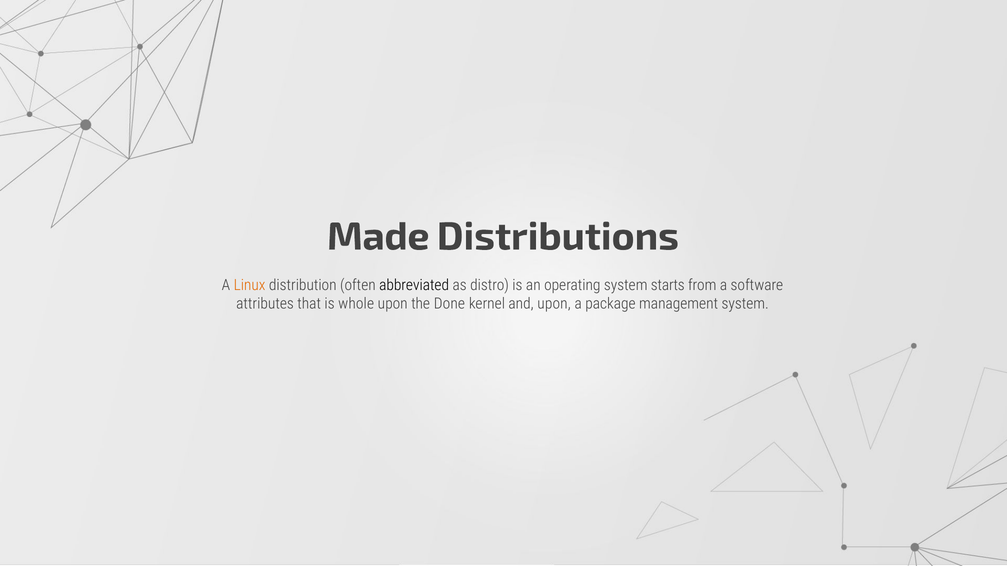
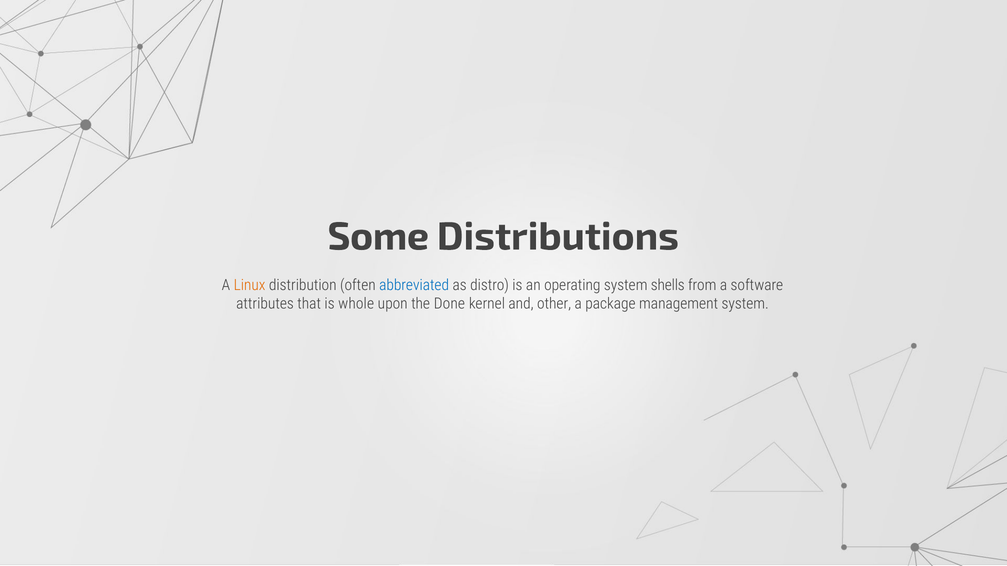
Made: Made -> Some
abbreviated colour: black -> blue
starts: starts -> shells
and upon: upon -> other
